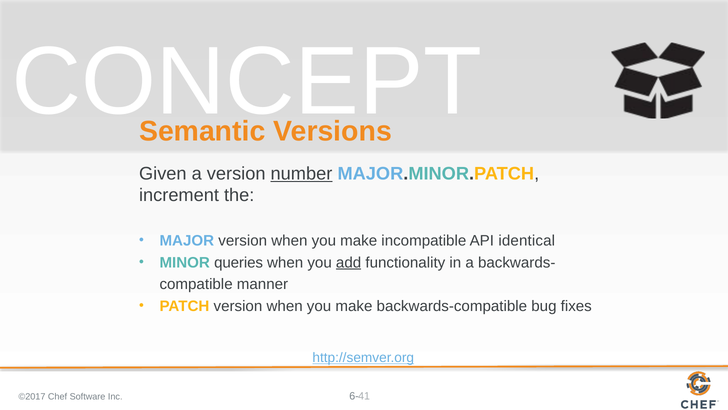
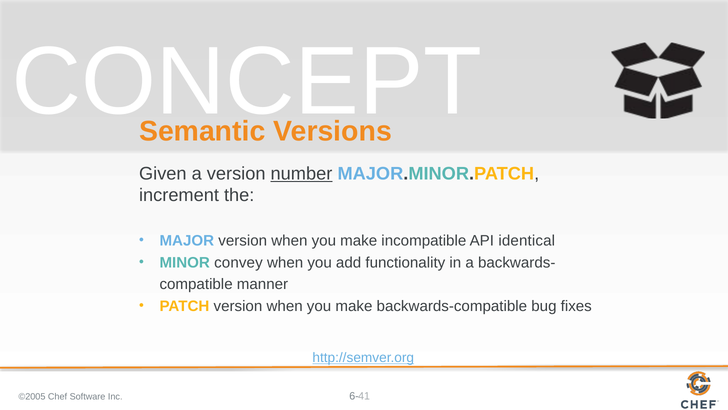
queries: queries -> convey
add underline: present -> none
©2017: ©2017 -> ©2005
